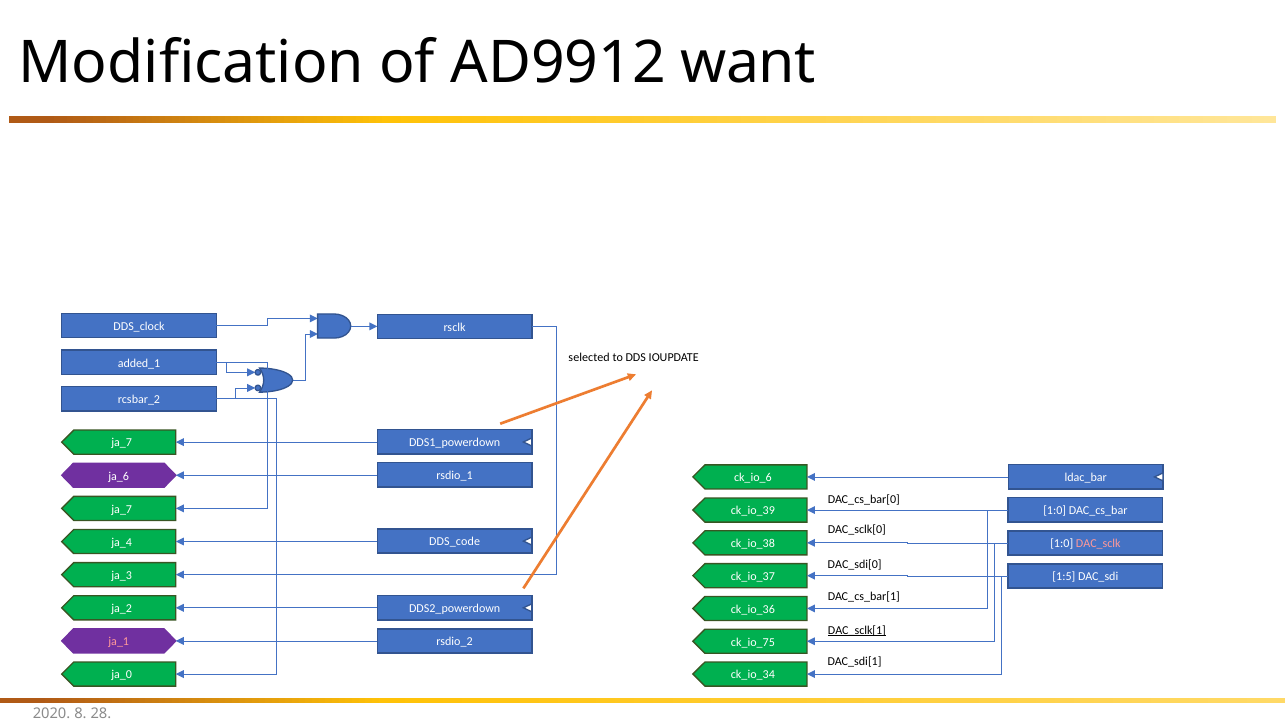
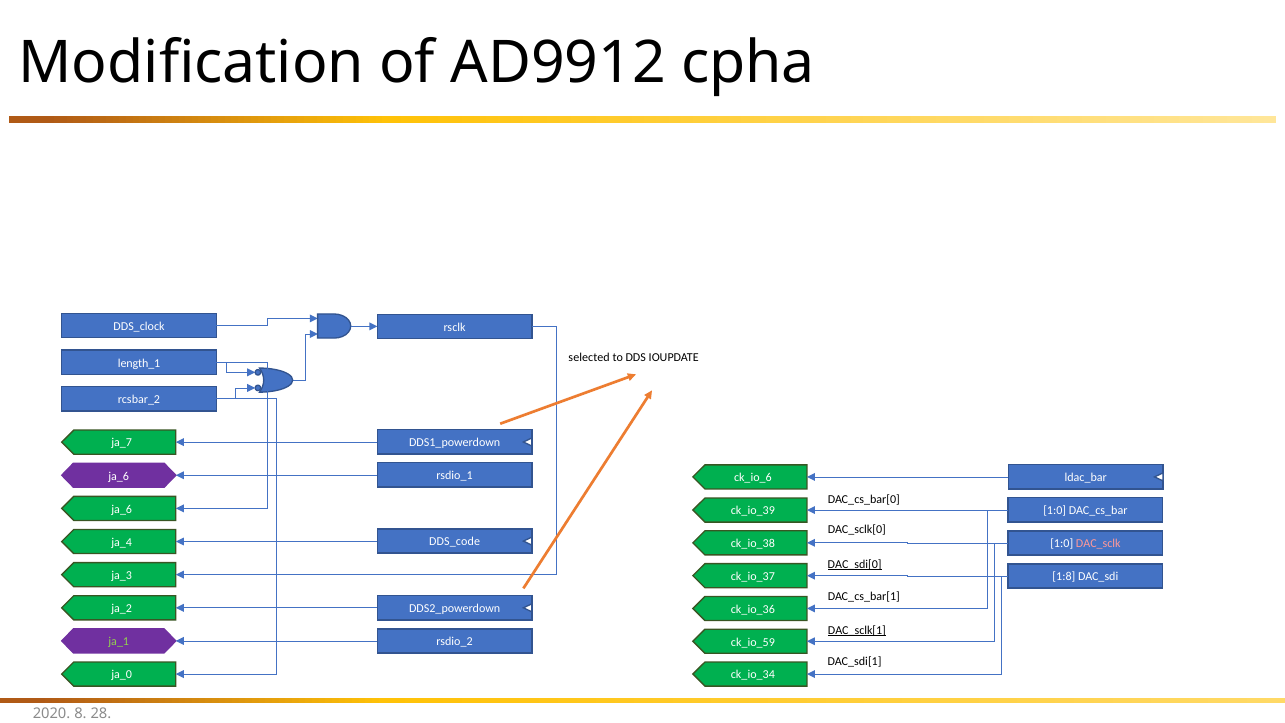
want: want -> cpha
added_1: added_1 -> length_1
ja_7 at (122, 509): ja_7 -> ja_6
DAC_sdi[0 underline: none -> present
1:5: 1:5 -> 1:8
ja_1 colour: pink -> light green
ck_io_75: ck_io_75 -> ck_io_59
